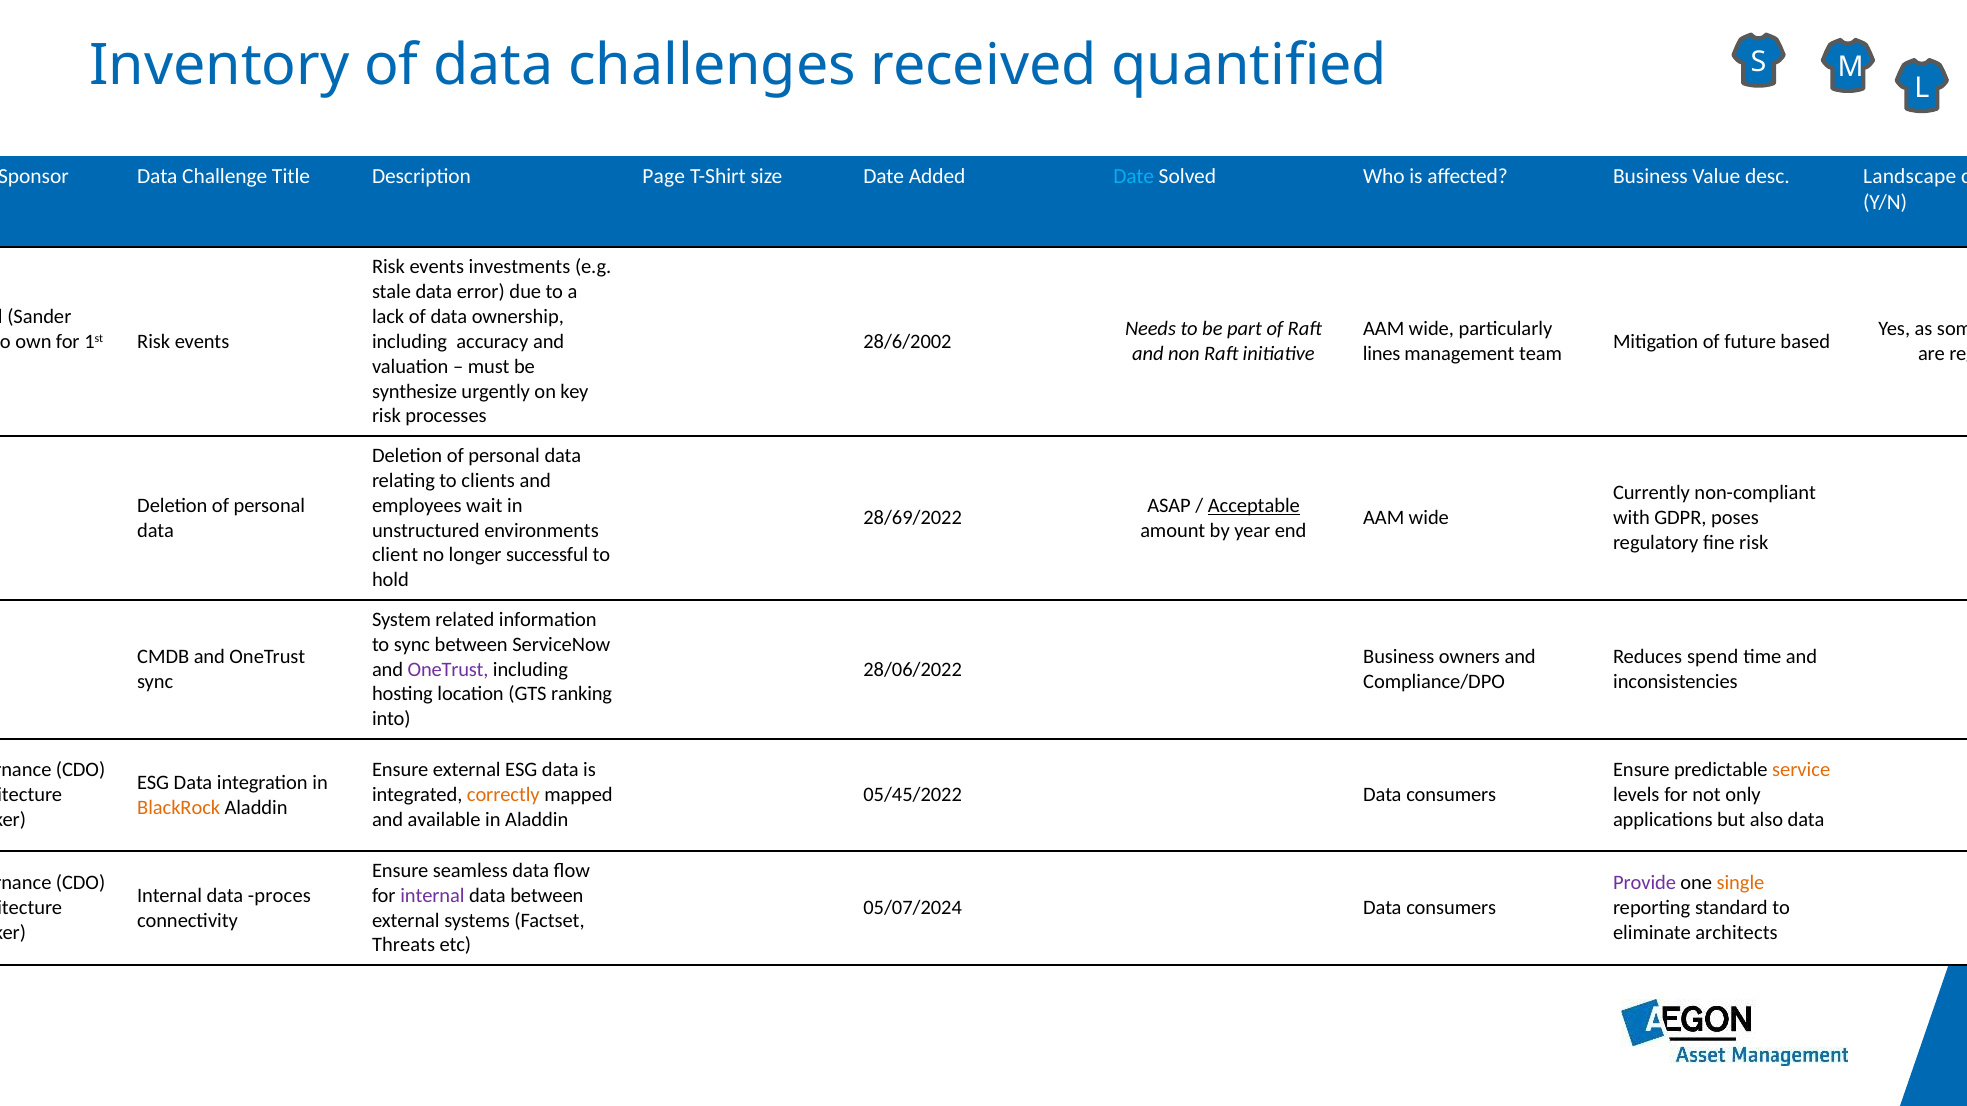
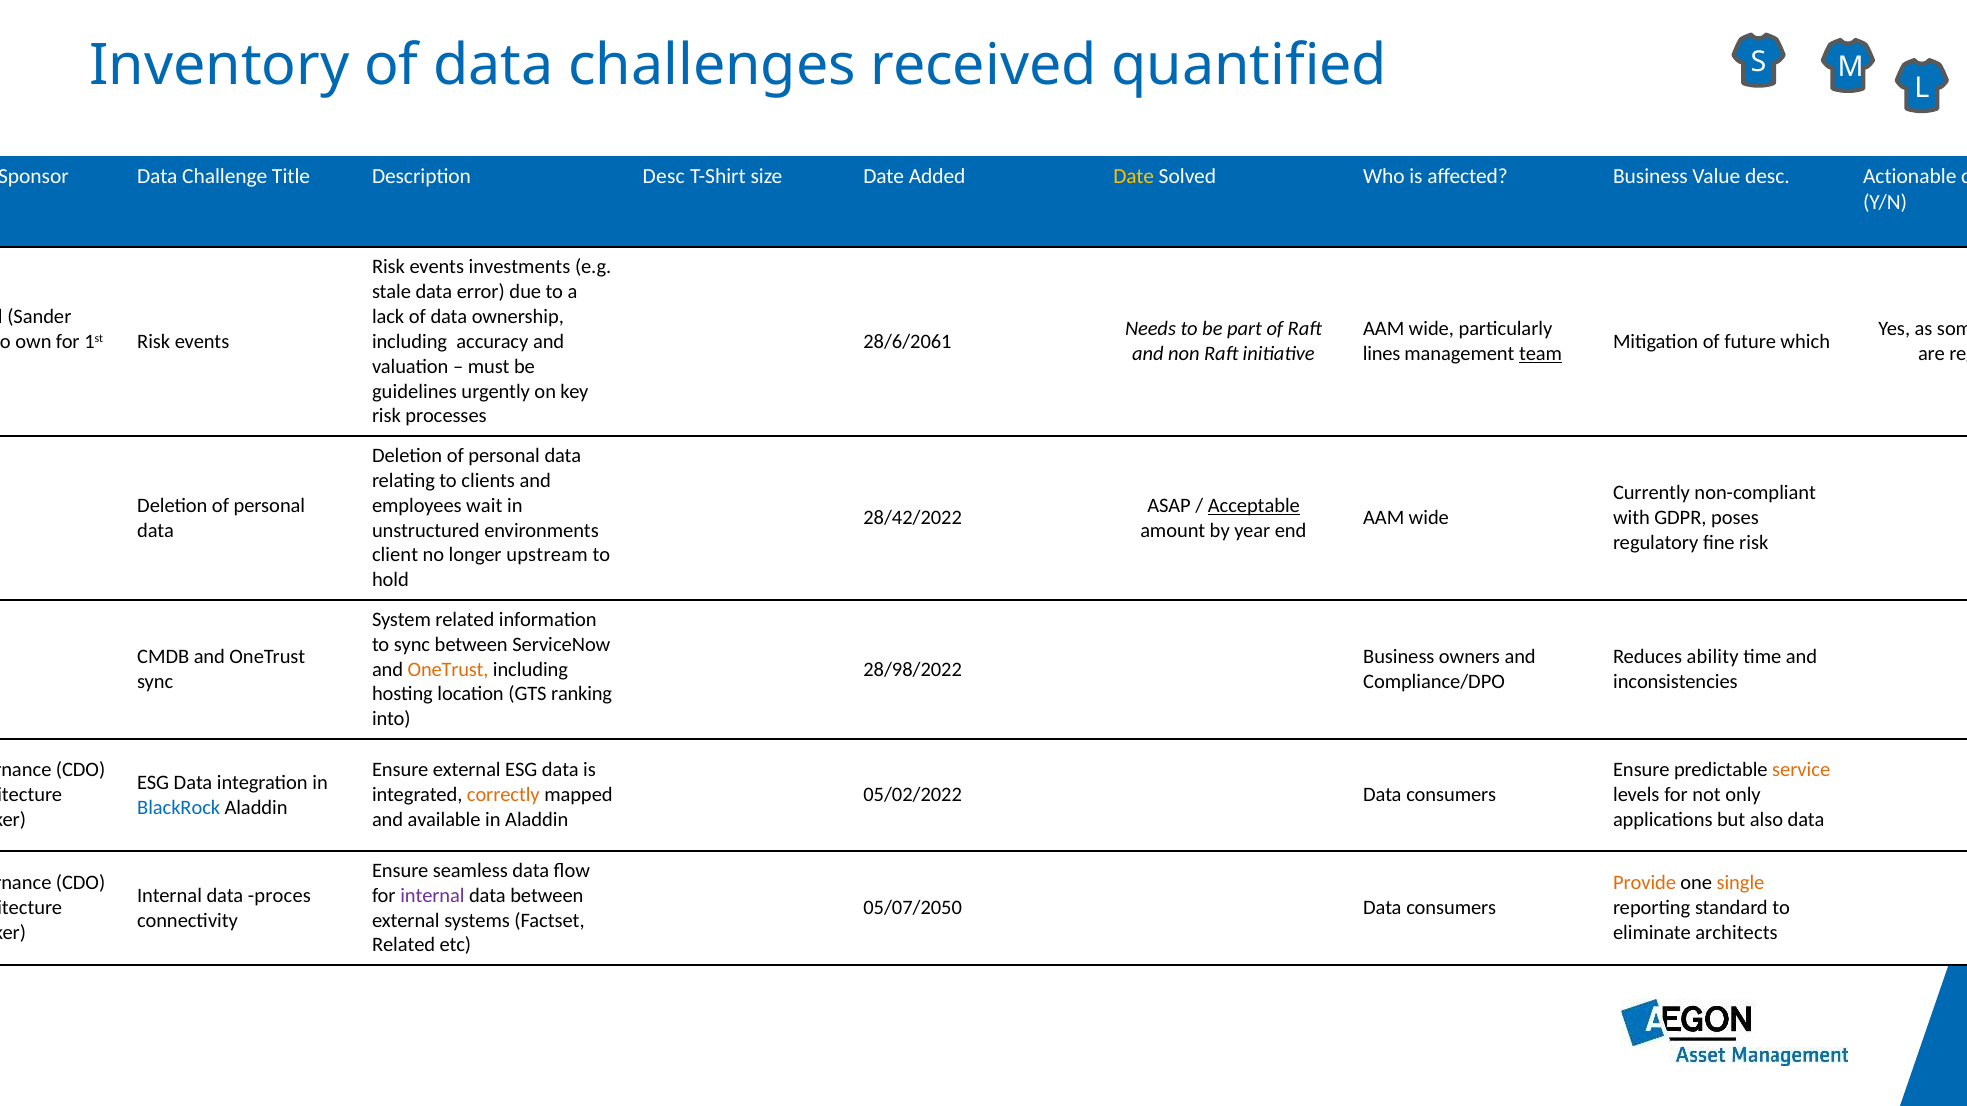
Description Page: Page -> Desc
Date at (1134, 176) colour: light blue -> yellow
Landscape: Landscape -> Actionable
28/6/2002: 28/6/2002 -> 28/6/2061
based: based -> which
team underline: none -> present
synthesize: synthesize -> guidelines
28/69/2022: 28/69/2022 -> 28/42/2022
successful: successful -> upstream
spend: spend -> ability
OneTrust at (448, 670) colour: purple -> orange
28/06/2022: 28/06/2022 -> 28/98/2022
05/45/2022: 05/45/2022 -> 05/02/2022
BlackRock colour: orange -> blue
Provide colour: purple -> orange
05/07/2024: 05/07/2024 -> 05/07/2050
Threats at (404, 946): Threats -> Related
